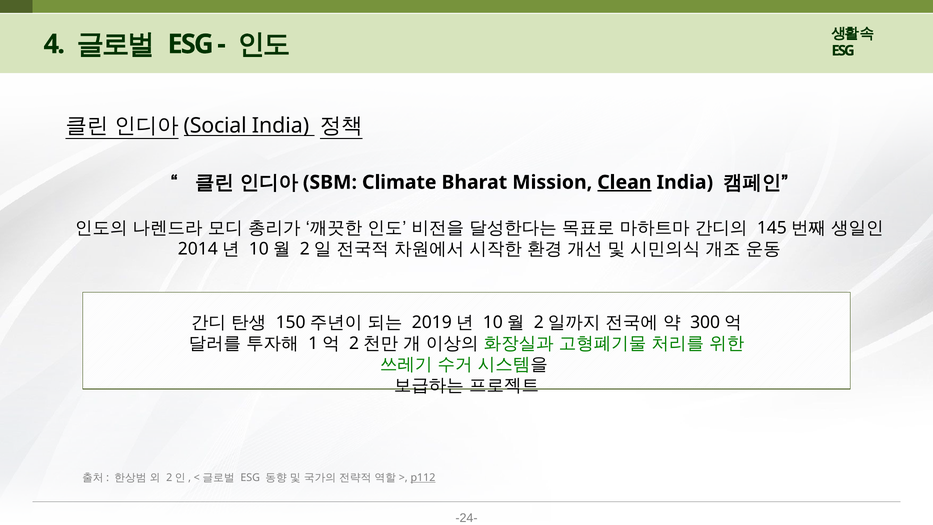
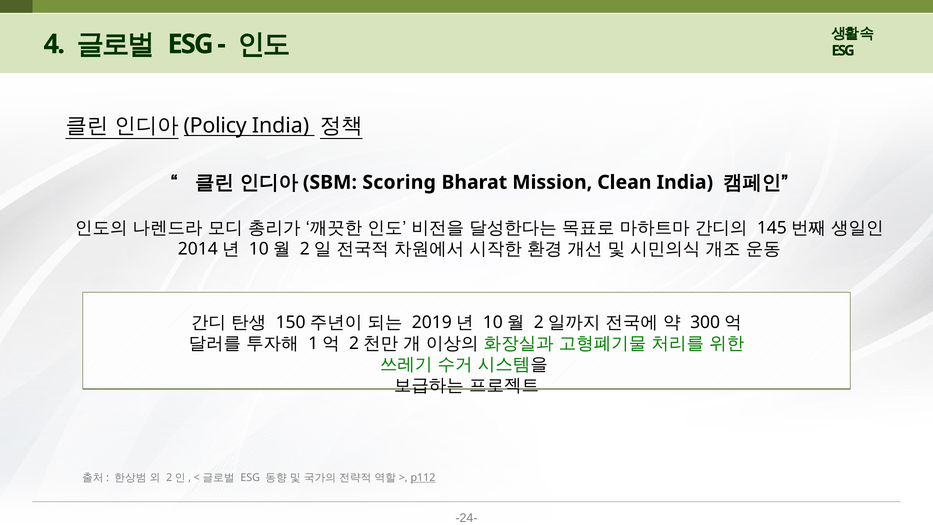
Social: Social -> Policy
Climate: Climate -> Scoring
Clean underline: present -> none
